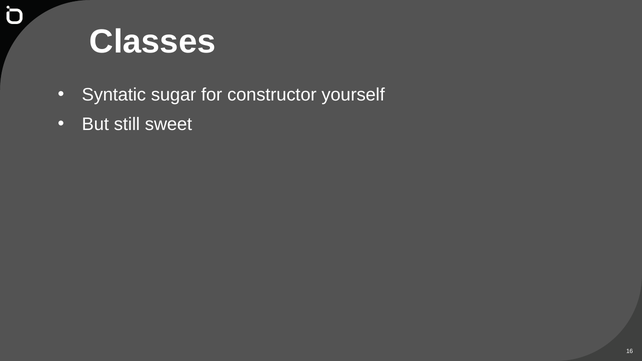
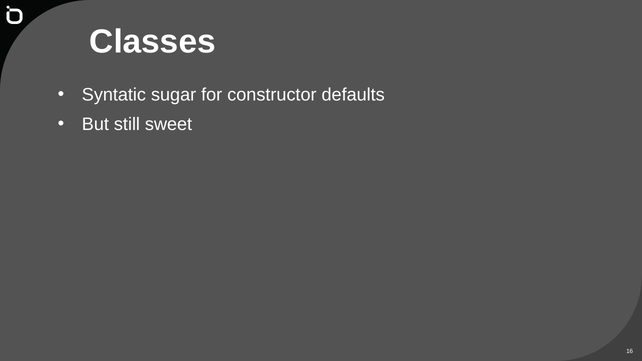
yourself: yourself -> defaults
